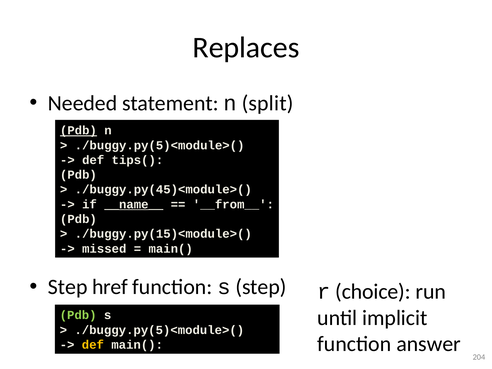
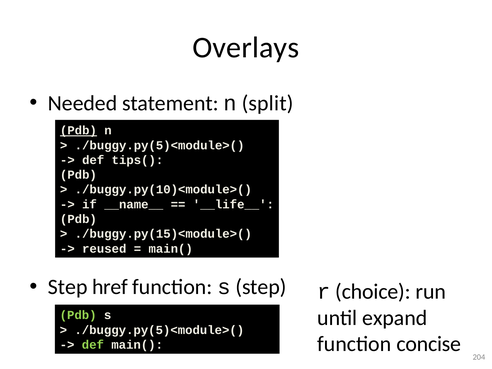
Replaces: Replaces -> Overlays
./buggy.py(45)<module>(: ./buggy.py(45)<module>( -> ./buggy.py(10)<module>(
__name__ underline: present -> none
__from__: __from__ -> __life__
missed: missed -> reused
implicit: implicit -> expand
answer: answer -> concise
def at (93, 345) colour: yellow -> light green
